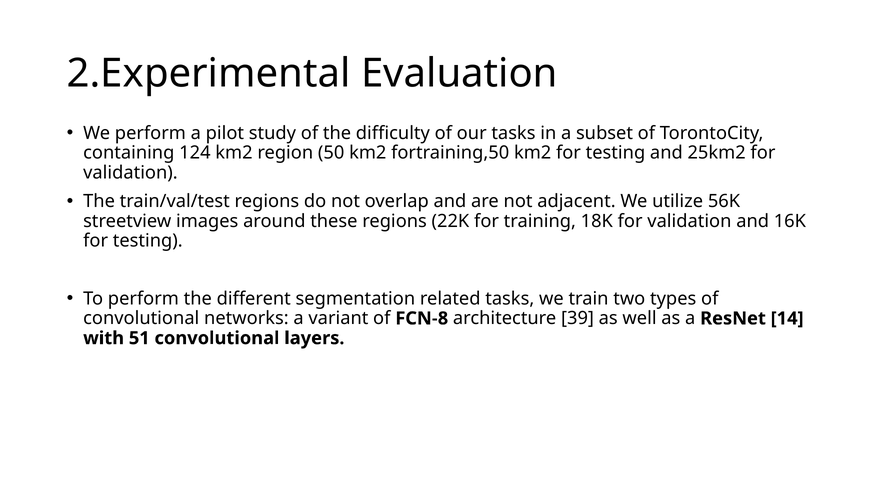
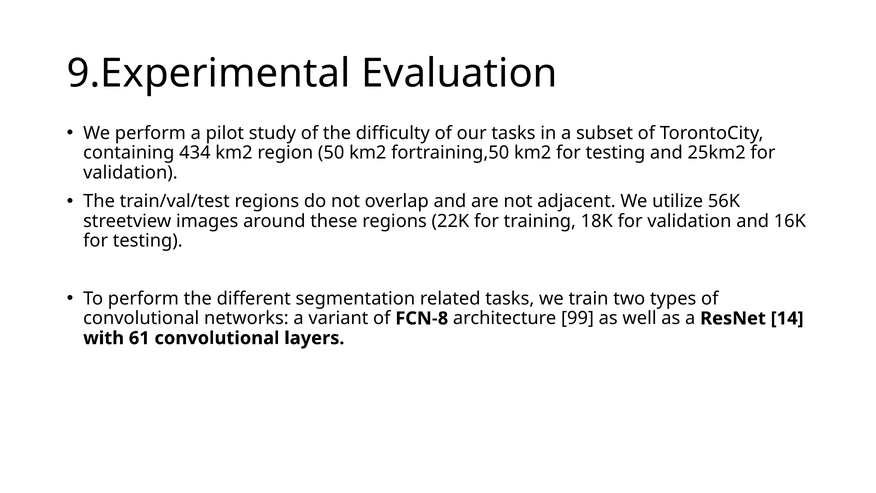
2.Experimental: 2.Experimental -> 9.Experimental
124: 124 -> 434
39: 39 -> 99
51: 51 -> 61
